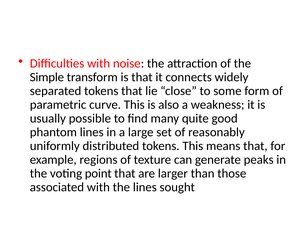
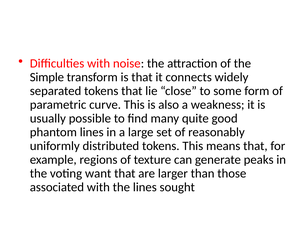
point: point -> want
